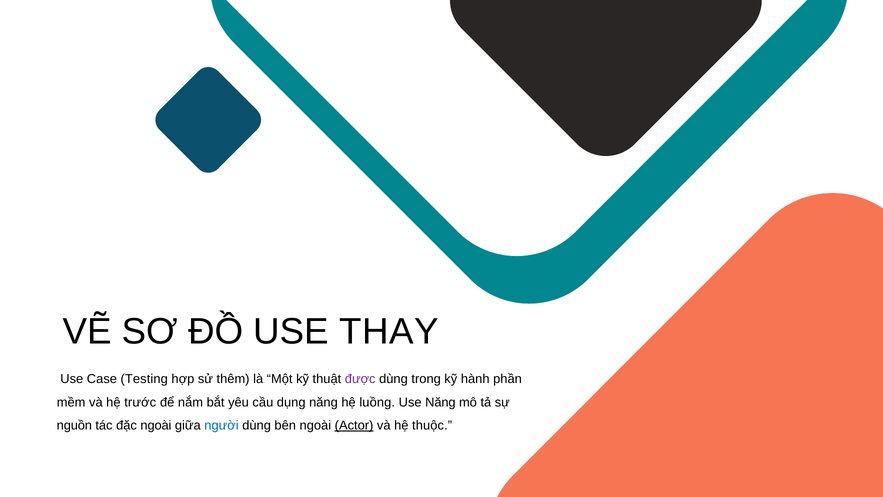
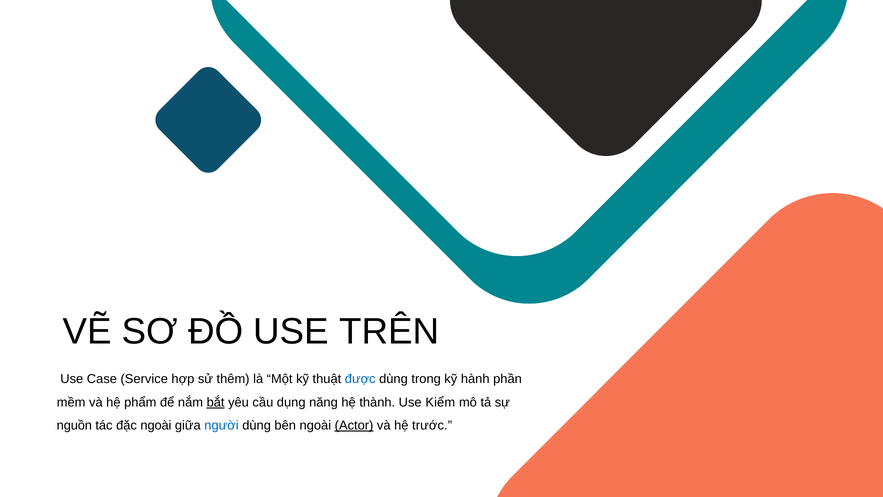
THAY: THAY -> TRÊN
Testing: Testing -> Service
được colour: purple -> blue
trước: trước -> phẩm
bắt underline: none -> present
luồng: luồng -> thành
Use Năng: Năng -> Kiểm
thuộc: thuộc -> trước
